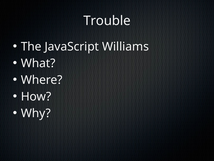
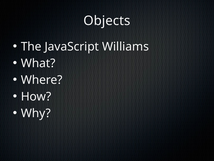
Trouble: Trouble -> Objects
